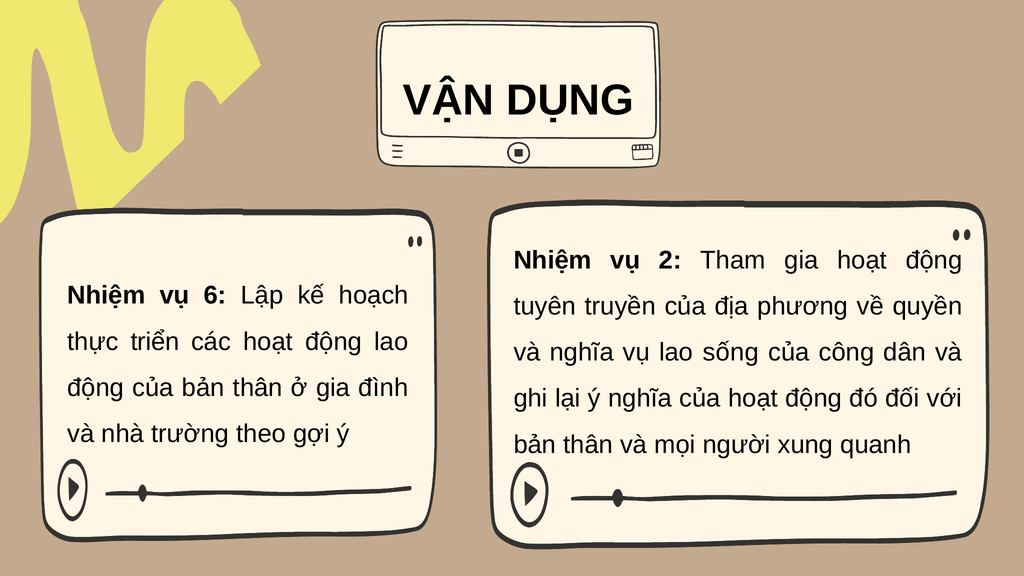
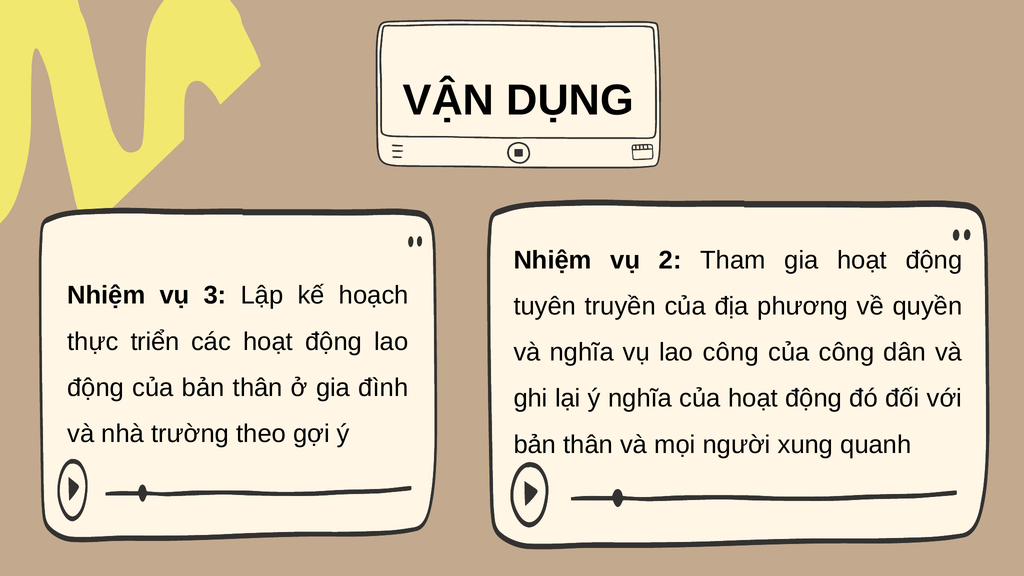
6: 6 -> 3
lao sống: sống -> công
